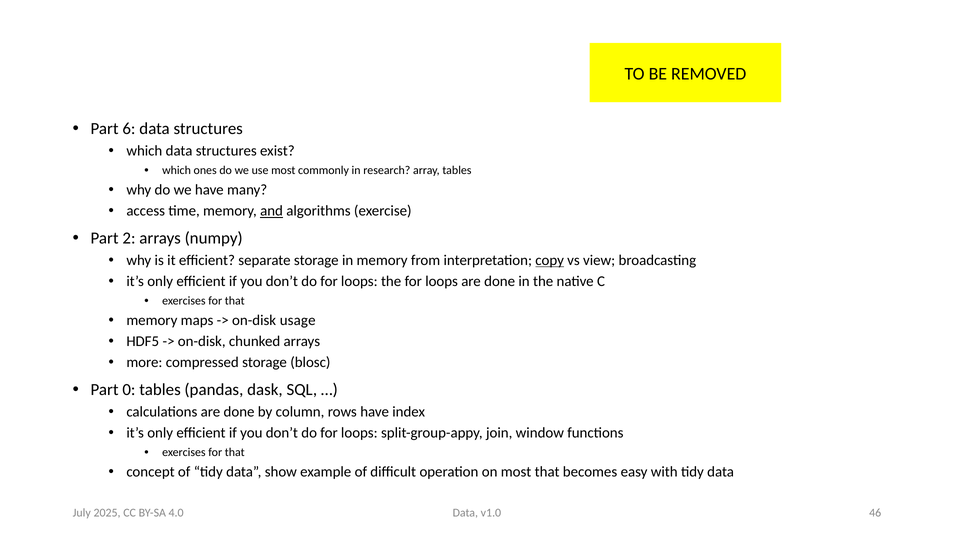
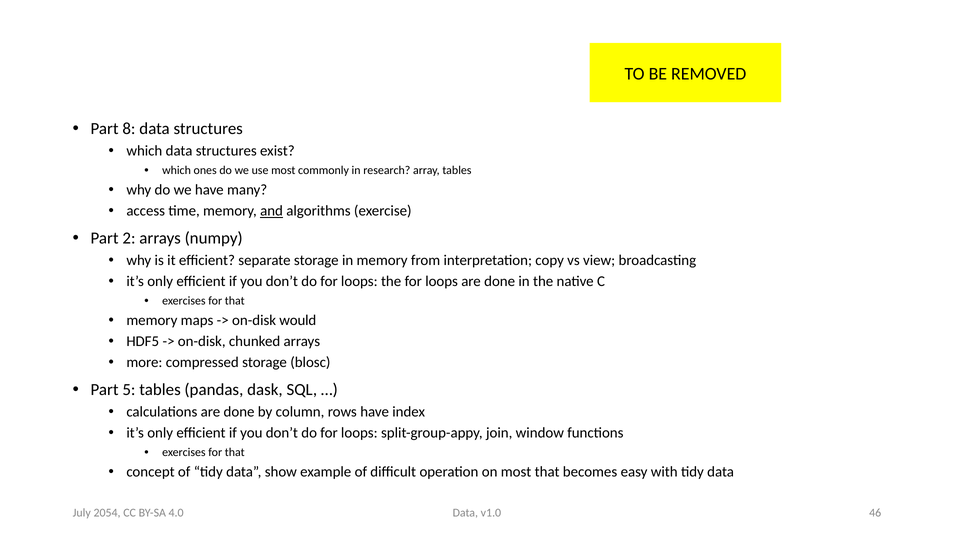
6: 6 -> 8
copy underline: present -> none
usage: usage -> would
0: 0 -> 5
2025: 2025 -> 2054
